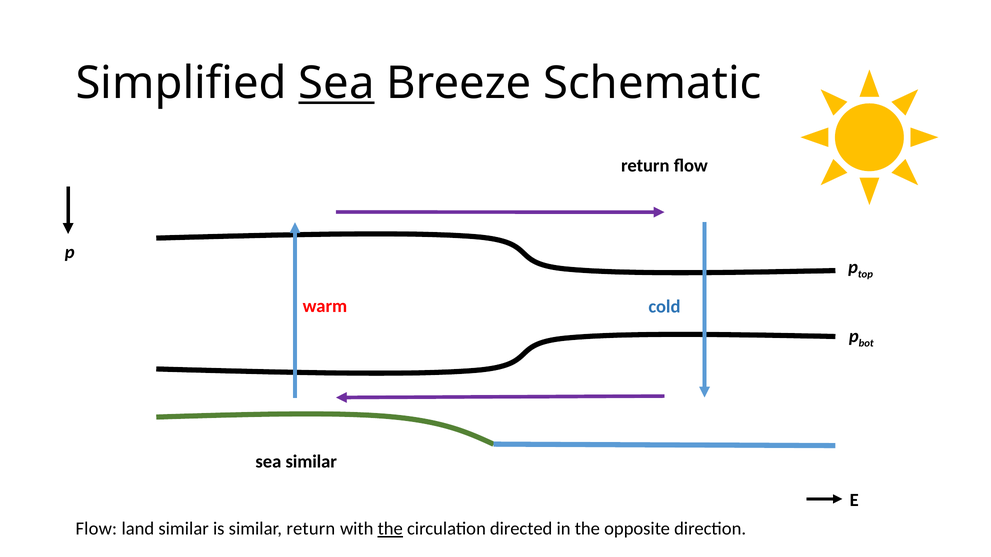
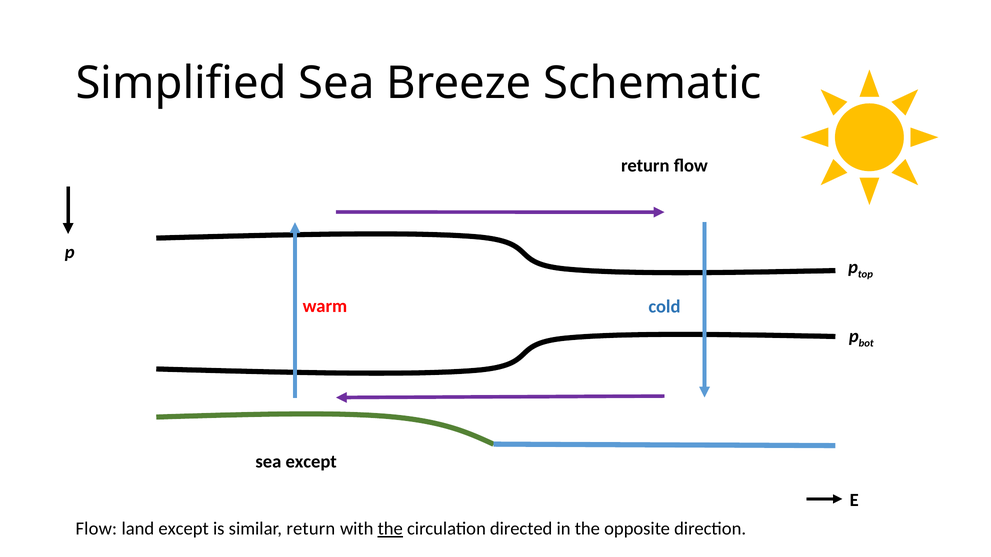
Sea at (336, 83) underline: present -> none
sea similar: similar -> except
land similar: similar -> except
